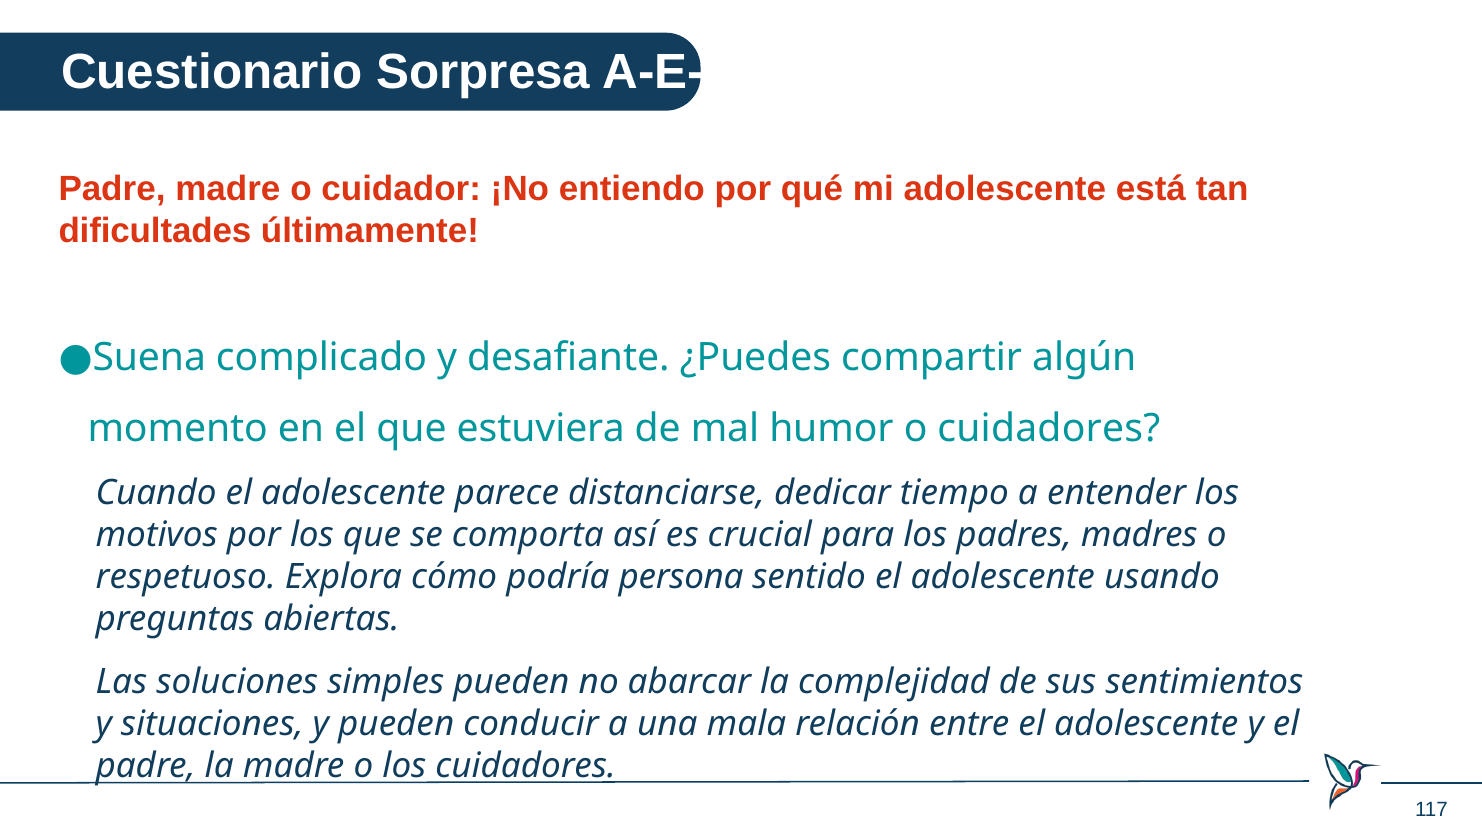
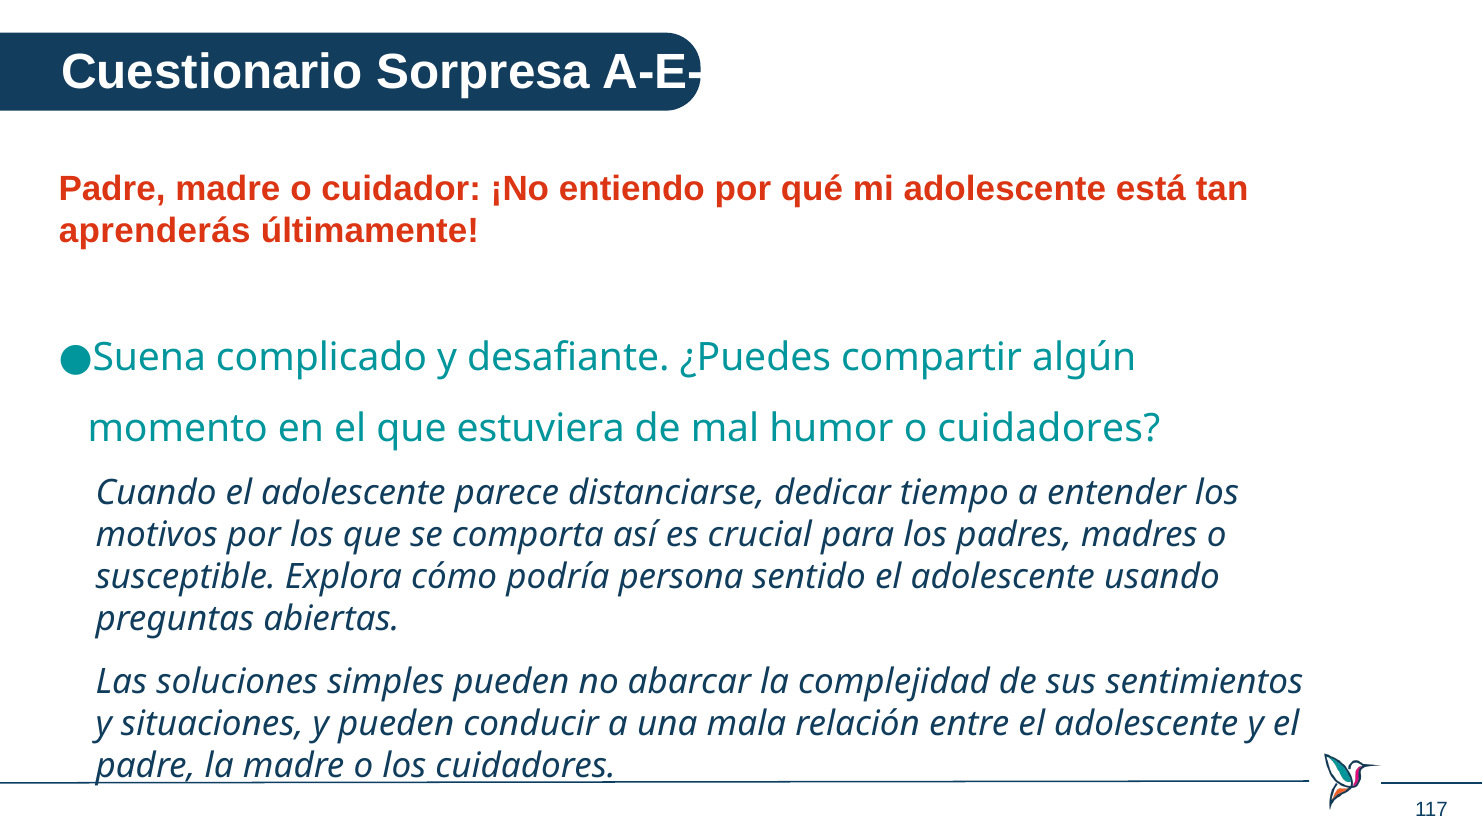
dificultades: dificultades -> aprenderás
respetuoso: respetuoso -> susceptible
